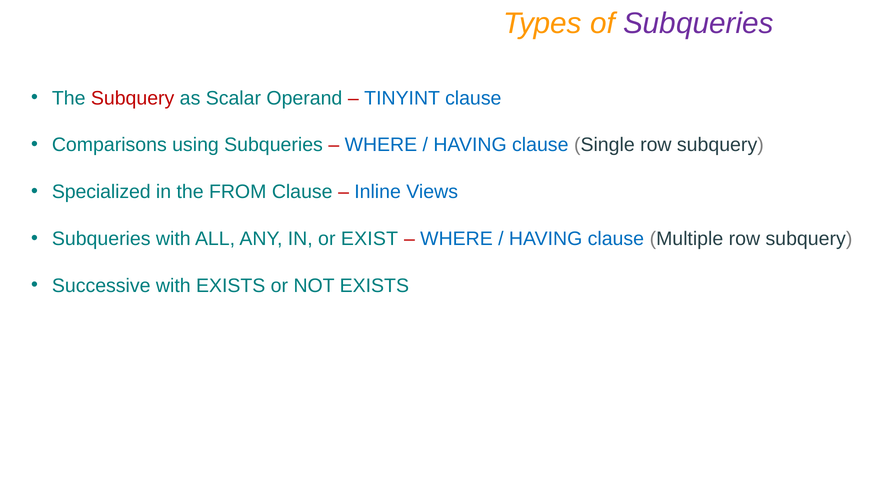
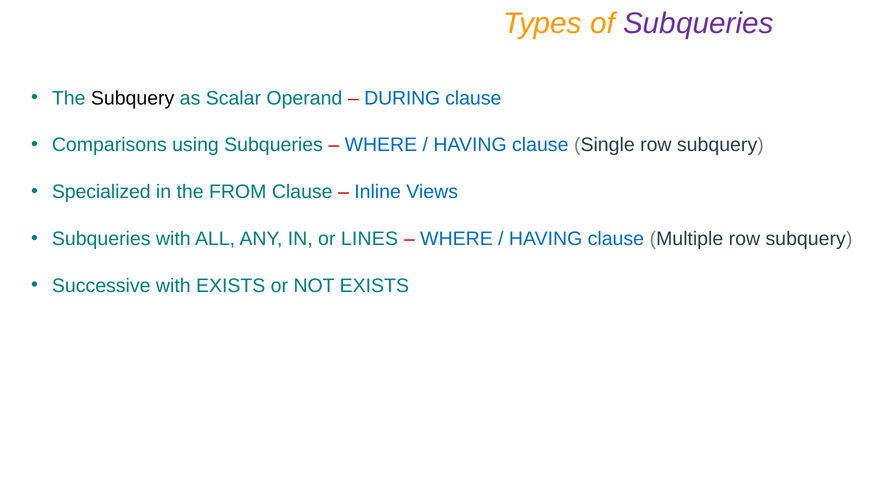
Subquery at (133, 98) colour: red -> black
TINYINT: TINYINT -> DURING
EXIST: EXIST -> LINES
